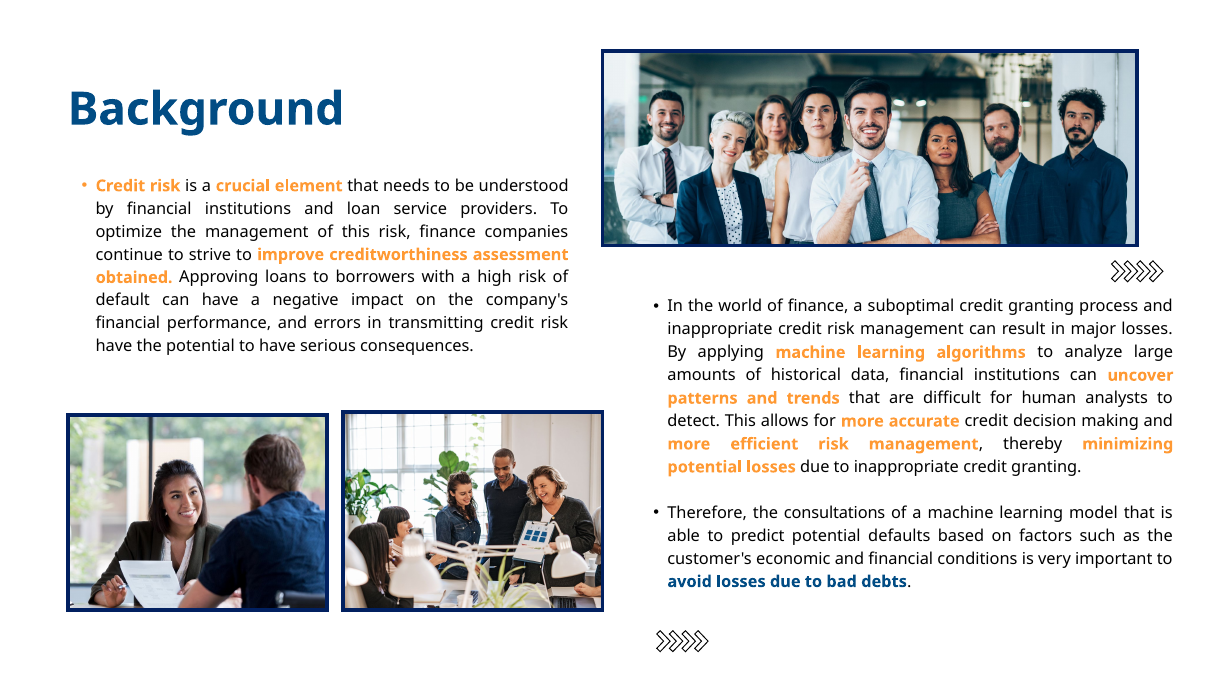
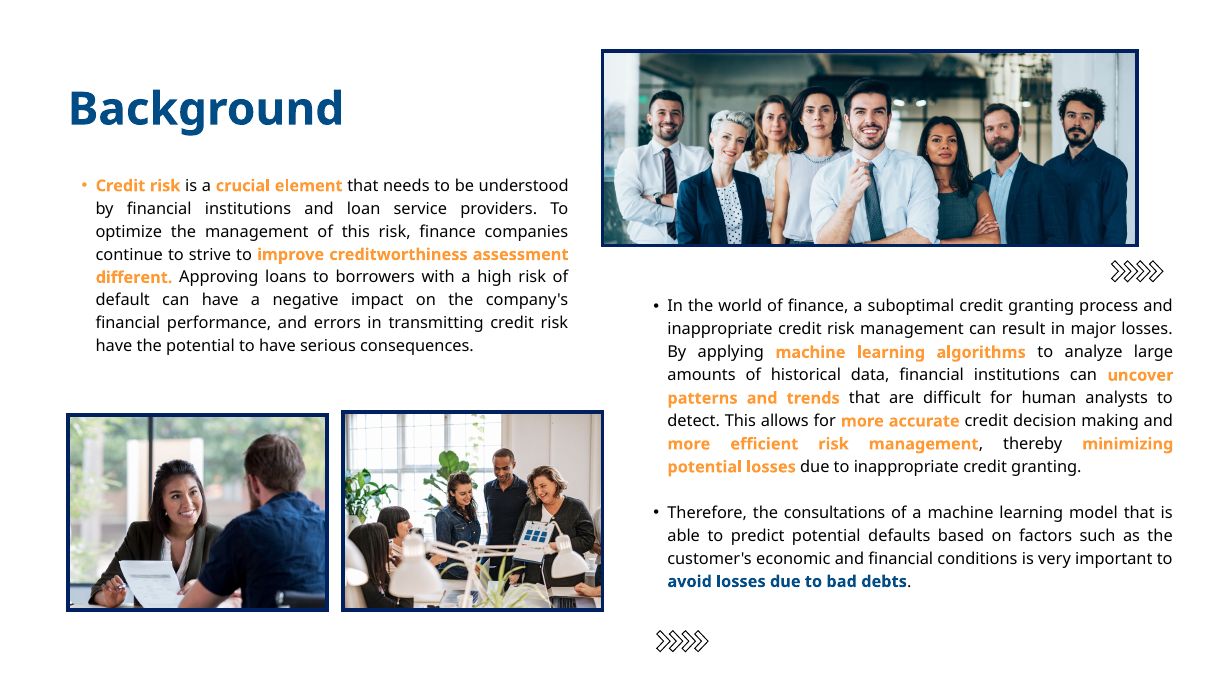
obtained: obtained -> different
